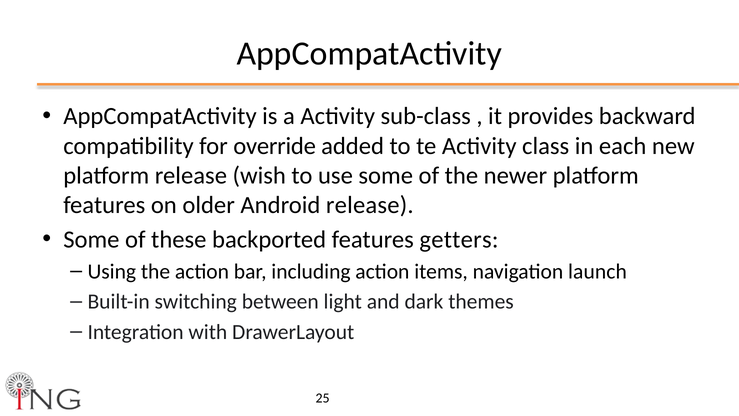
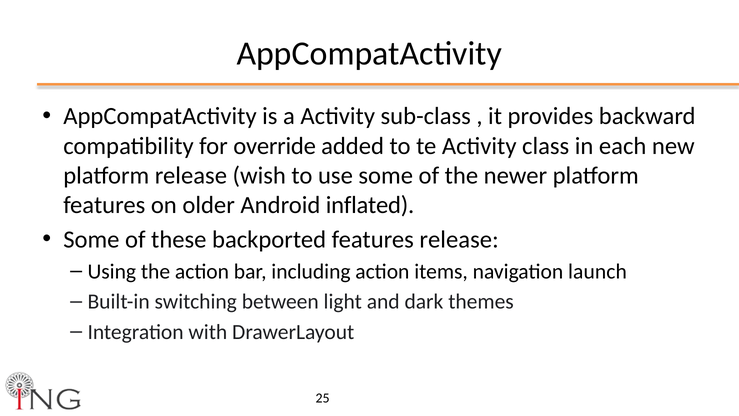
Android release: release -> inflated
features getters: getters -> release
